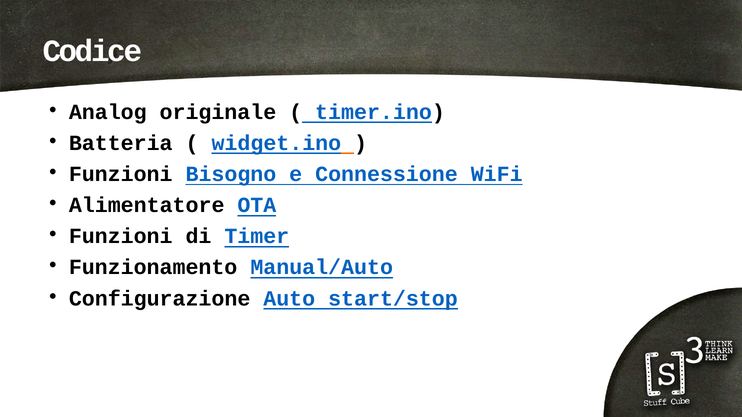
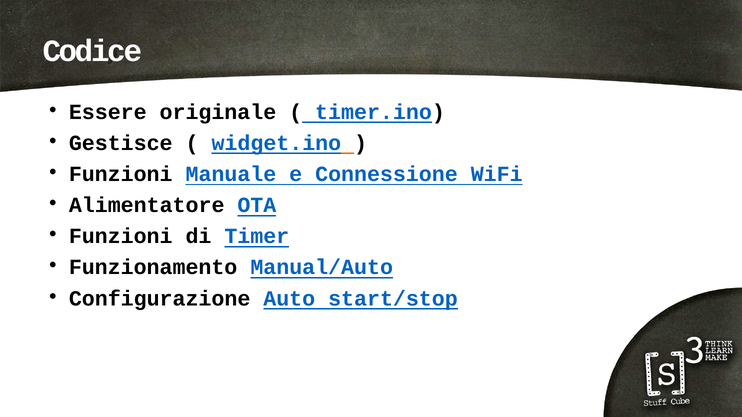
Analog: Analog -> Essere
Batteria: Batteria -> Gestisce
Bisogno: Bisogno -> Manuale
